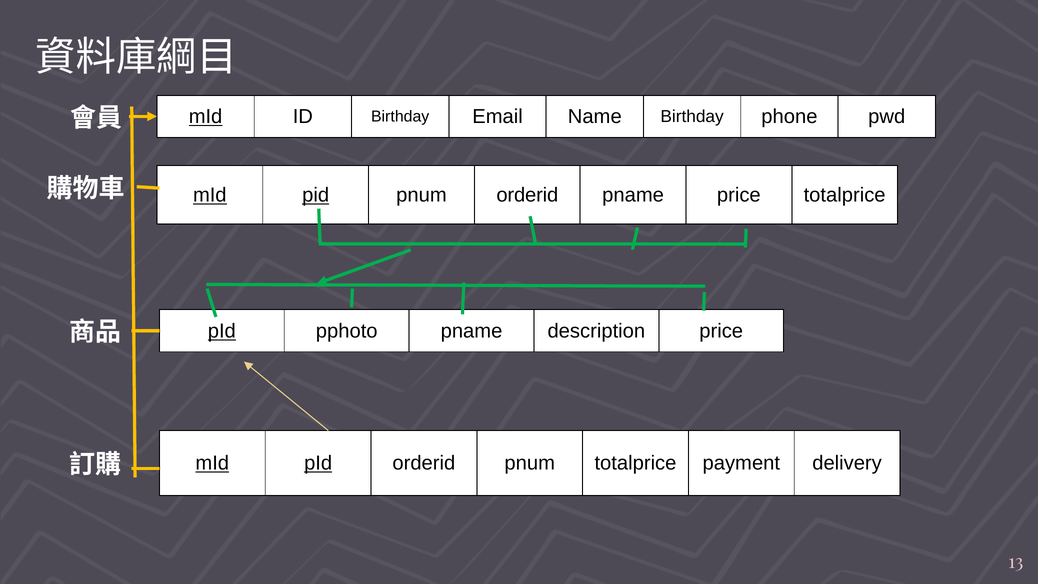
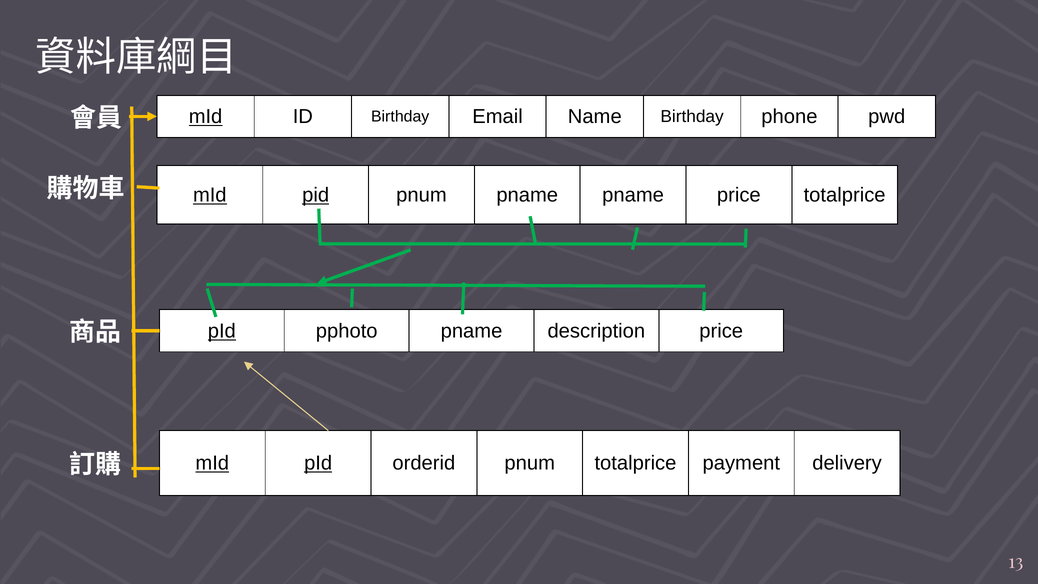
pnum orderid: orderid -> pname
